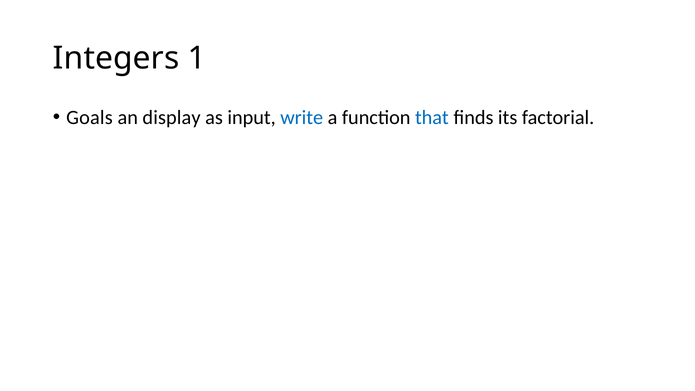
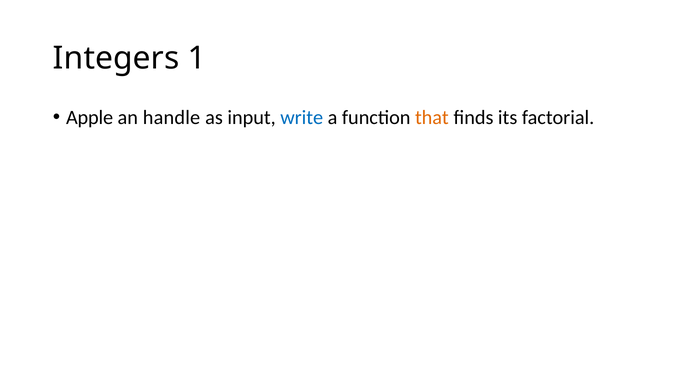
Goals: Goals -> Apple
display: display -> handle
that colour: blue -> orange
